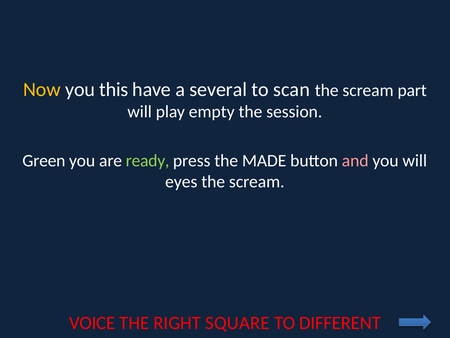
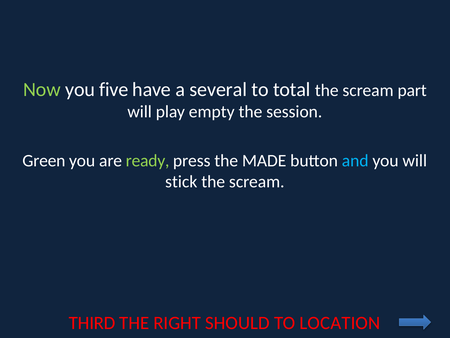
Now colour: yellow -> light green
this: this -> five
scan: scan -> total
and colour: pink -> light blue
eyes: eyes -> stick
VOICE: VOICE -> THIRD
SQUARE: SQUARE -> SHOULD
DIFFERENT: DIFFERENT -> LOCATION
